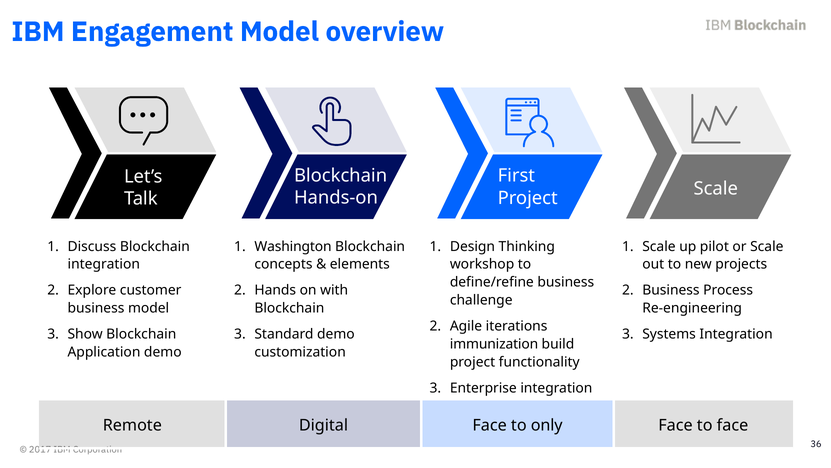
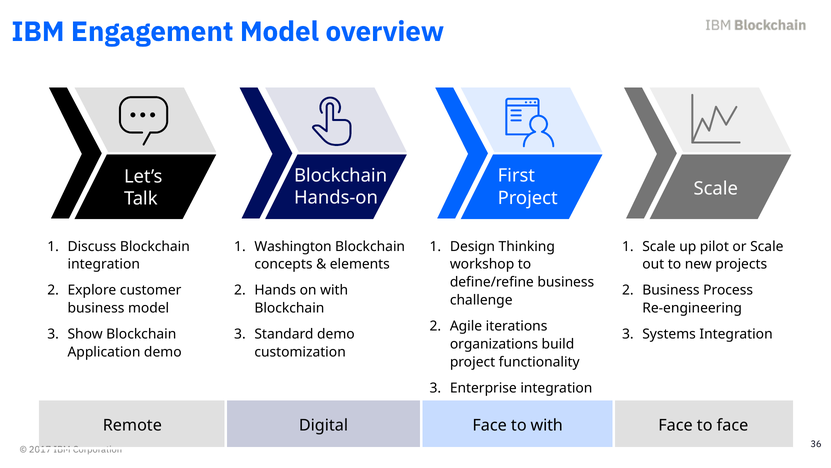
immunization: immunization -> organizations
to only: only -> with
